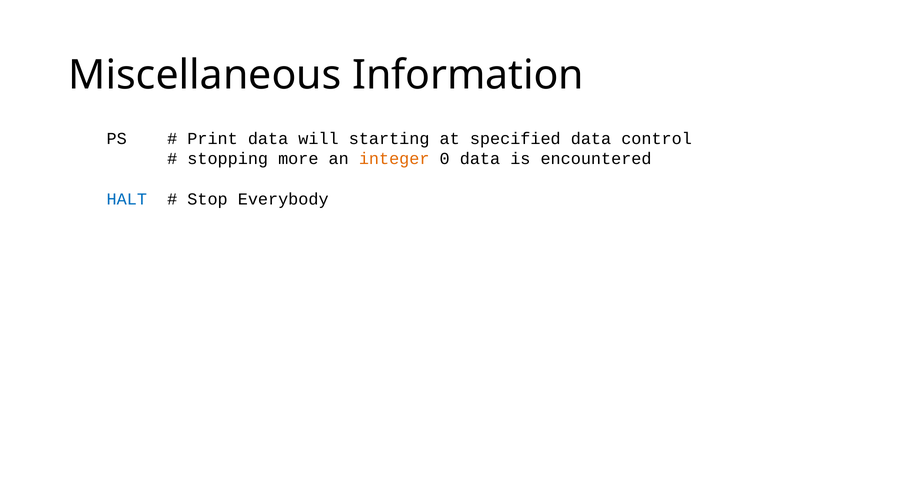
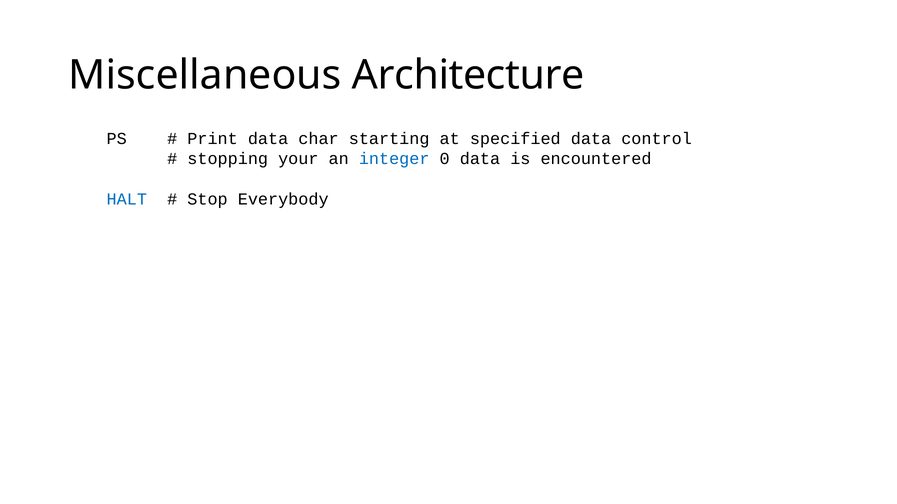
Information: Information -> Architecture
will: will -> char
more: more -> your
integer colour: orange -> blue
